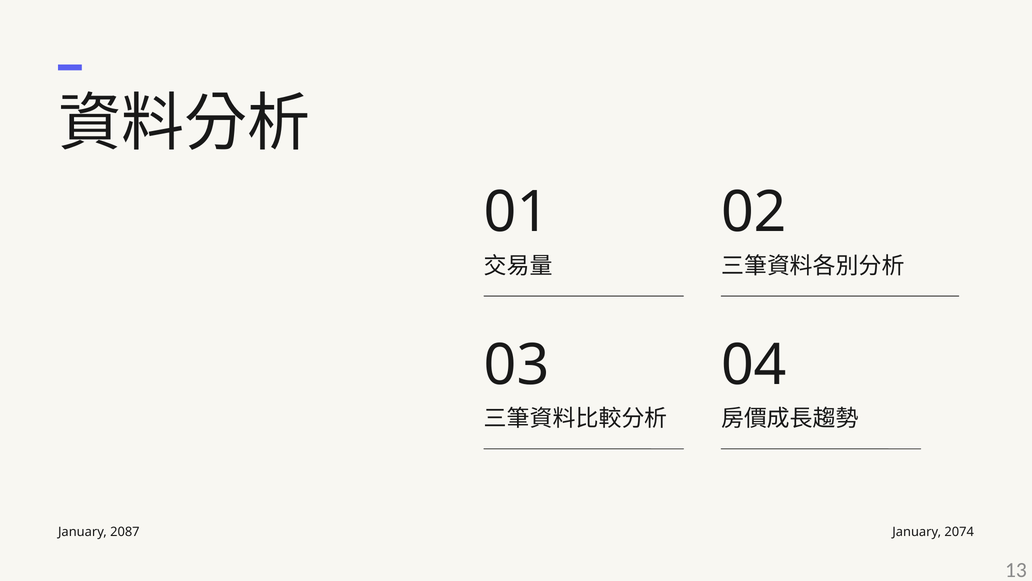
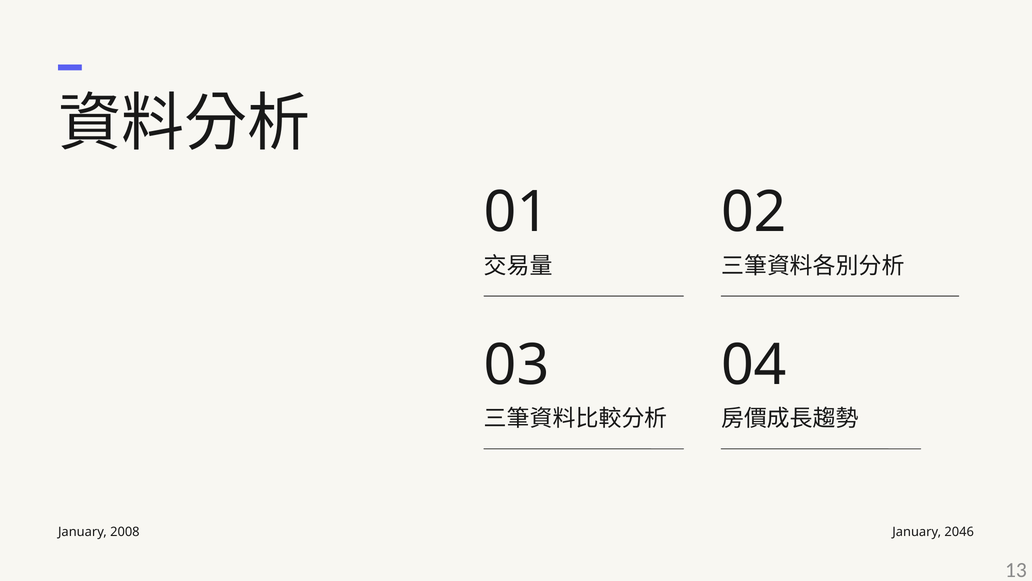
2087: 2087 -> 2008
2074: 2074 -> 2046
